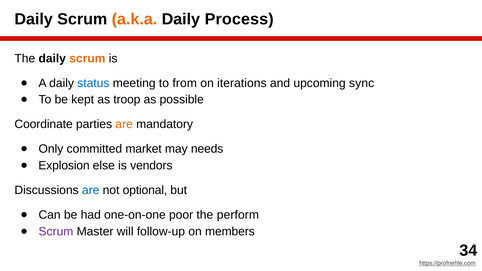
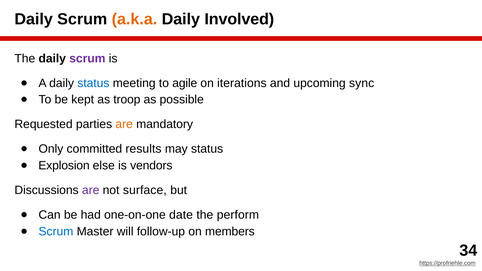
Process: Process -> Involved
scrum at (87, 58) colour: orange -> purple
from: from -> agile
Coordinate: Coordinate -> Requested
market: market -> results
may needs: needs -> status
are at (91, 190) colour: blue -> purple
optional: optional -> surface
poor: poor -> date
Scrum at (56, 232) colour: purple -> blue
